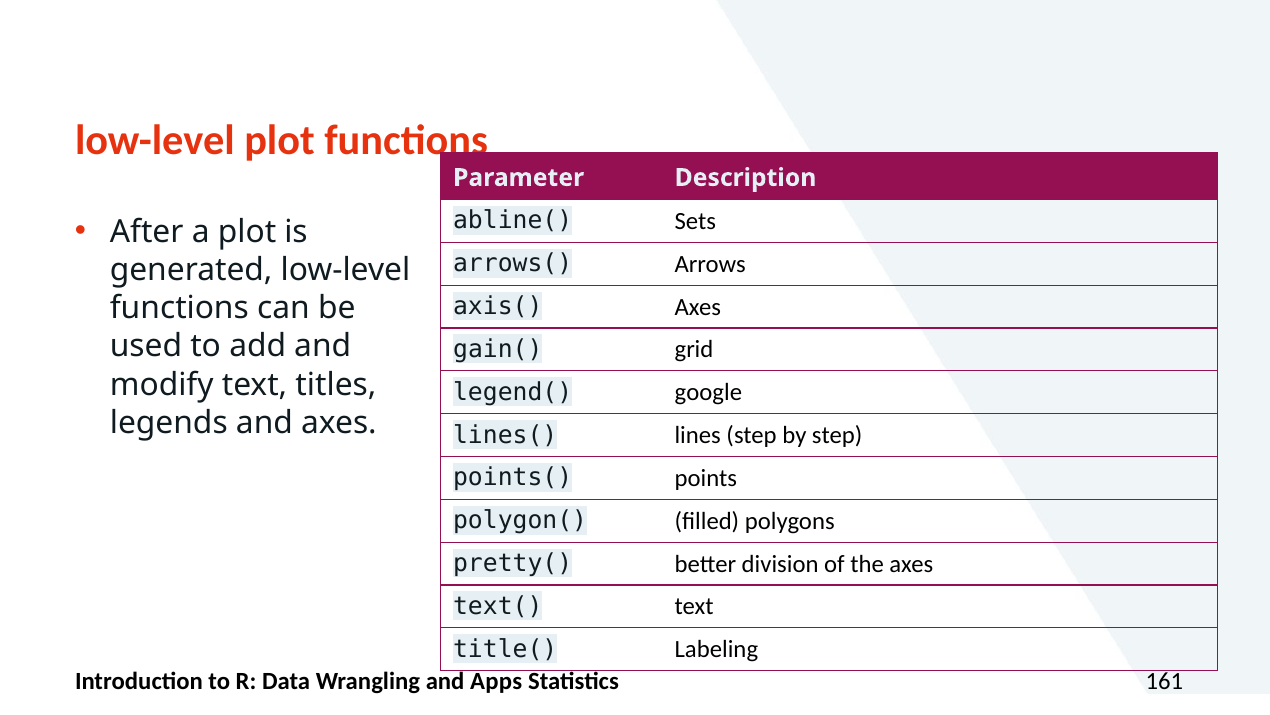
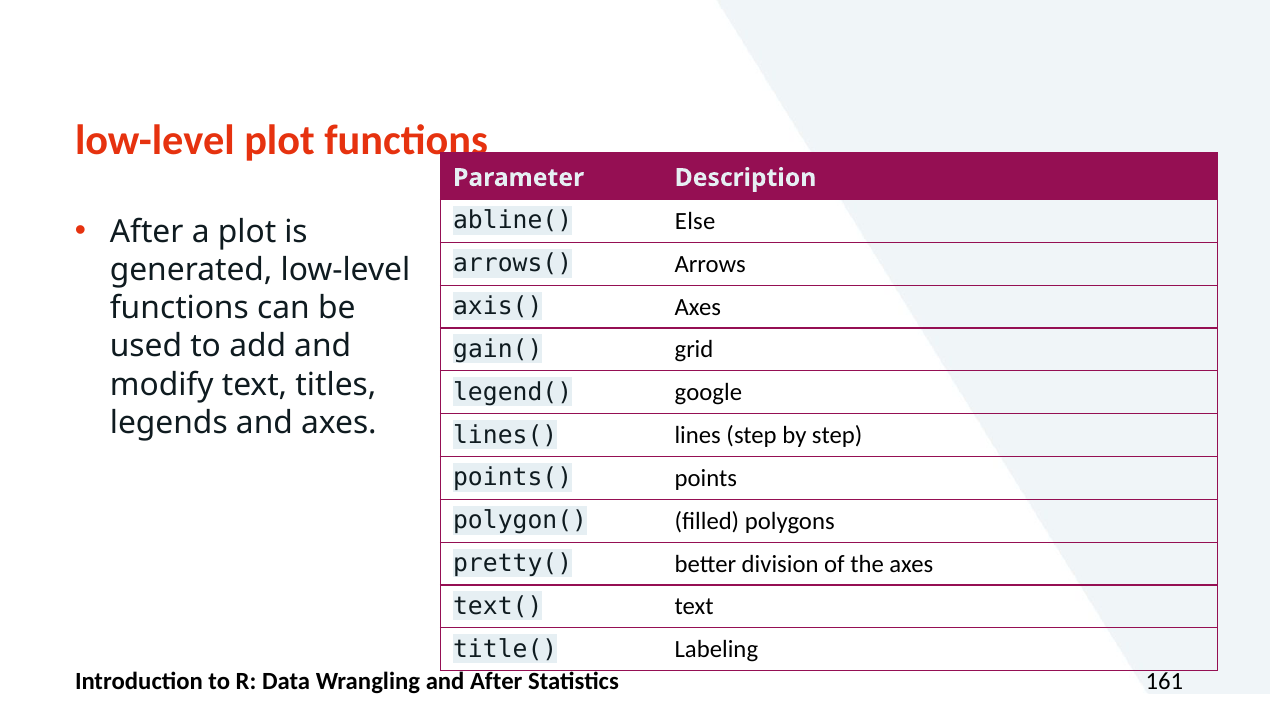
Sets: Sets -> Else
and Apps: Apps -> After
